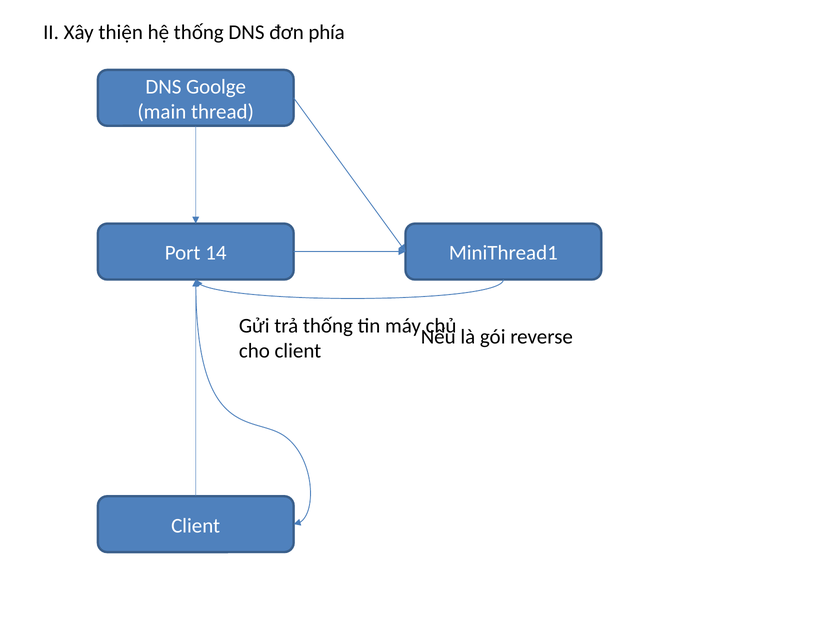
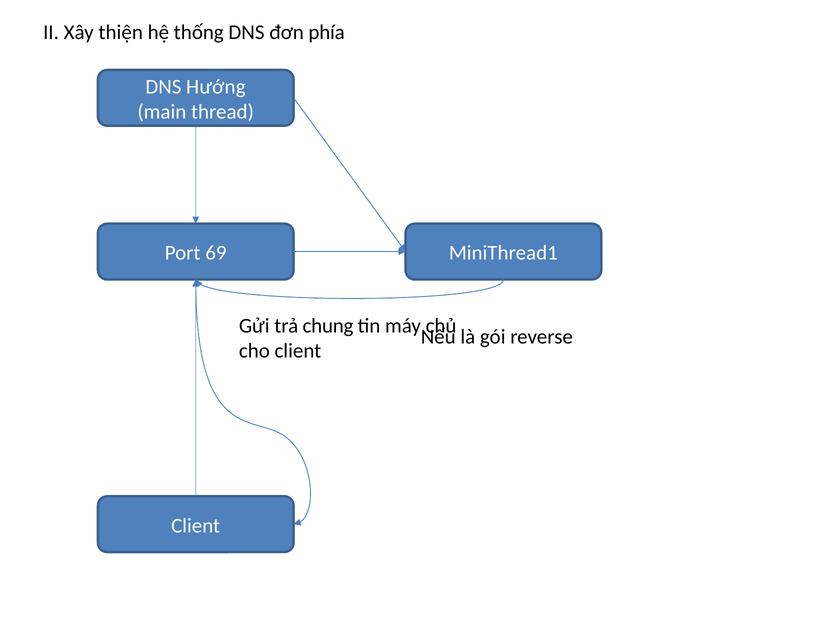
Goolge: Goolge -> Hướng
14: 14 -> 69
trả thống: thống -> chung
